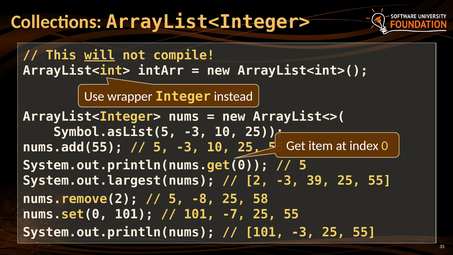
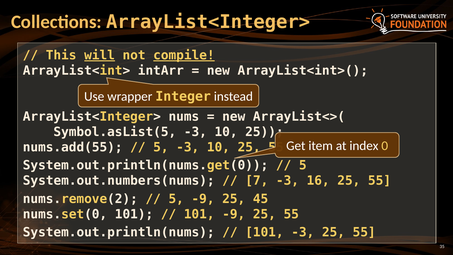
compile underline: none -> present
System.out.largest(nums: System.out.largest(nums -> System.out.numbers(nums
2: 2 -> 7
39: 39 -> 16
5 -8: -8 -> -9
58: 58 -> 45
101 -7: -7 -> -9
